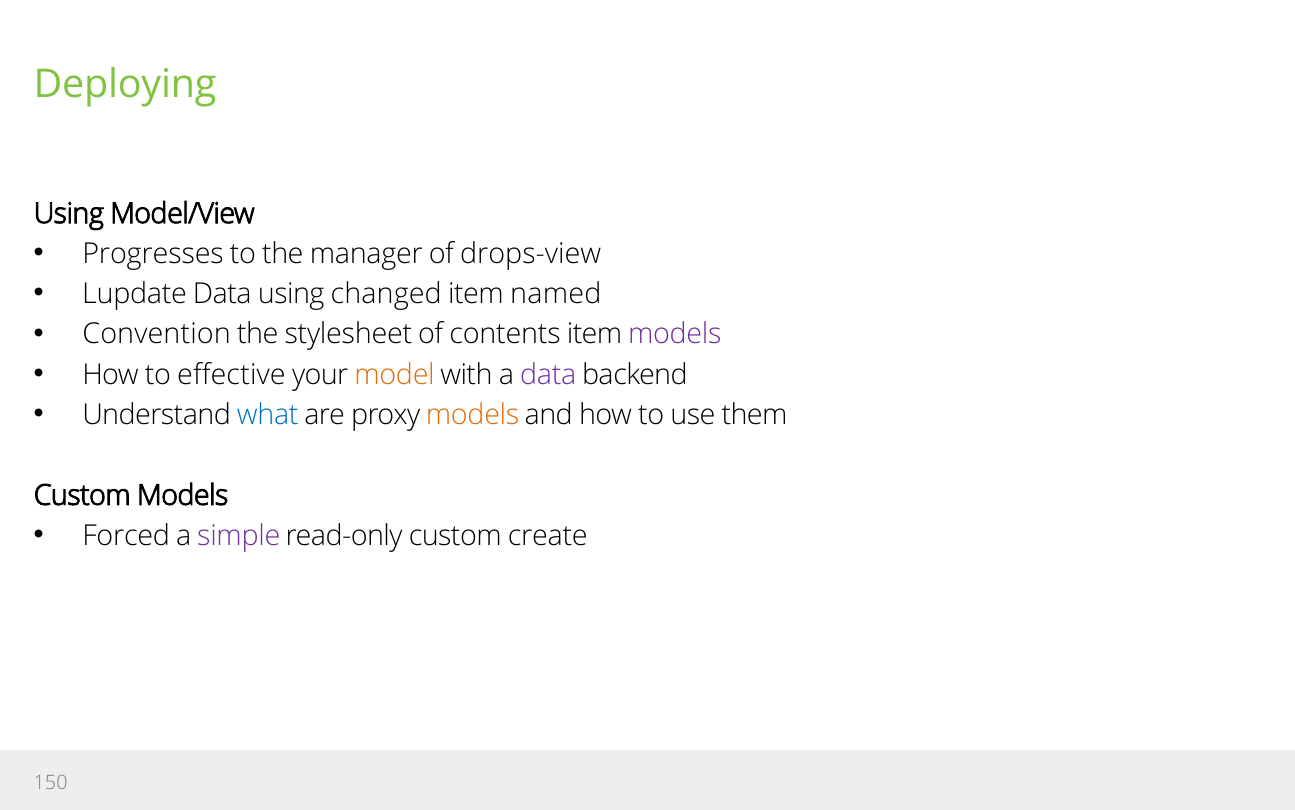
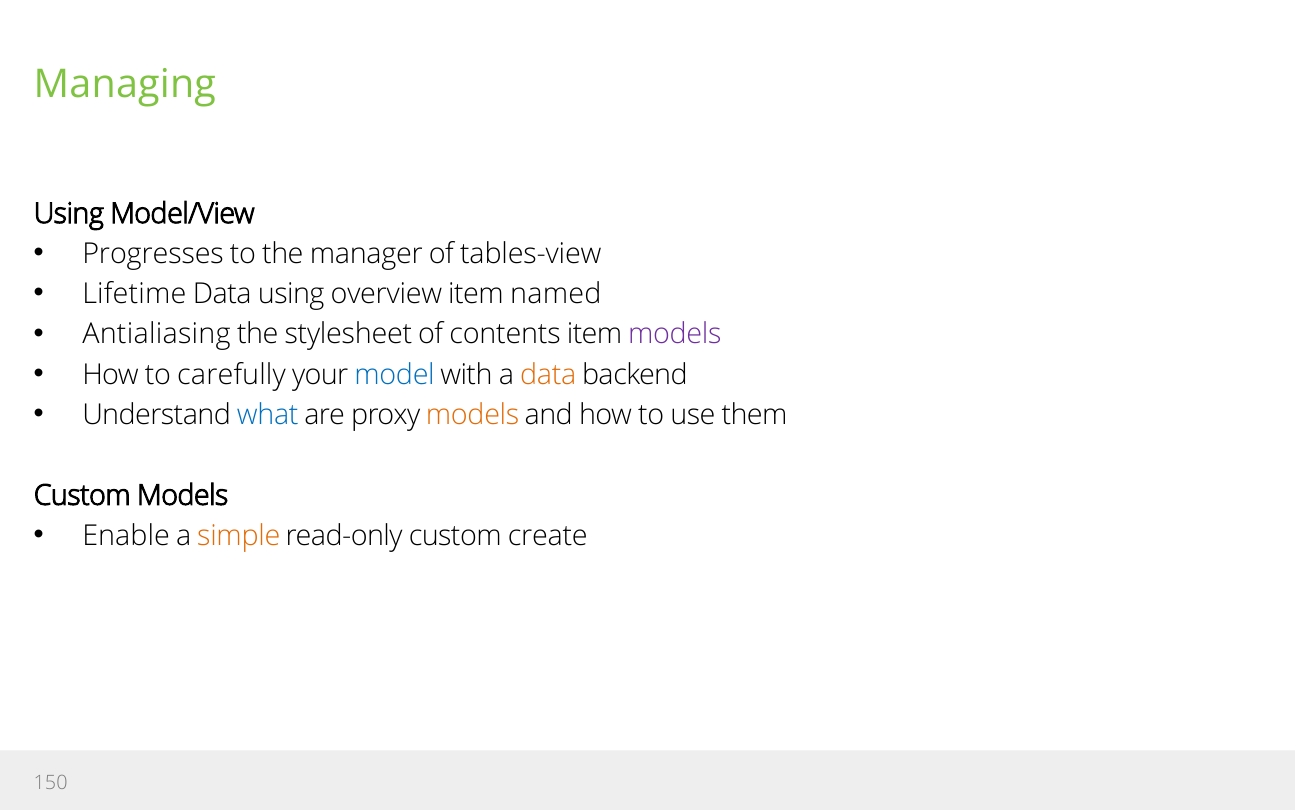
Deploying: Deploying -> Managing
drops-view: drops-view -> tables-view
Lupdate: Lupdate -> Lifetime
changed: changed -> overview
Convention: Convention -> Antialiasing
effective: effective -> carefully
model colour: orange -> blue
data at (548, 374) colour: purple -> orange
Forced: Forced -> Enable
simple colour: purple -> orange
